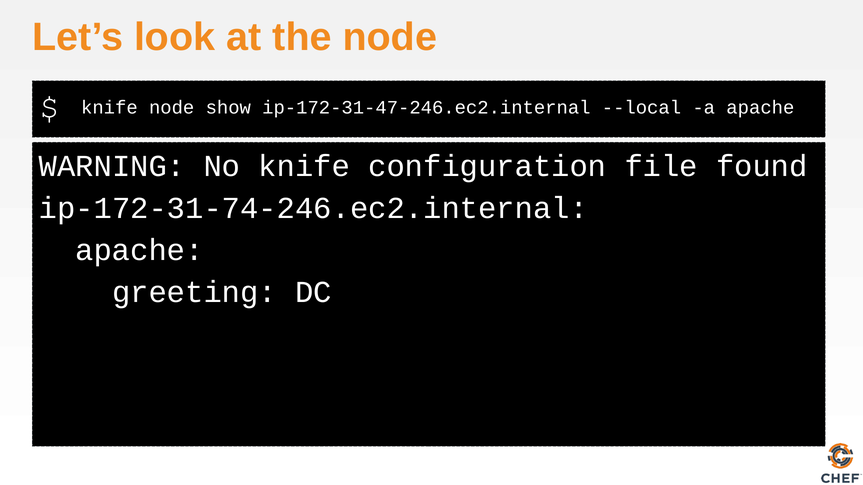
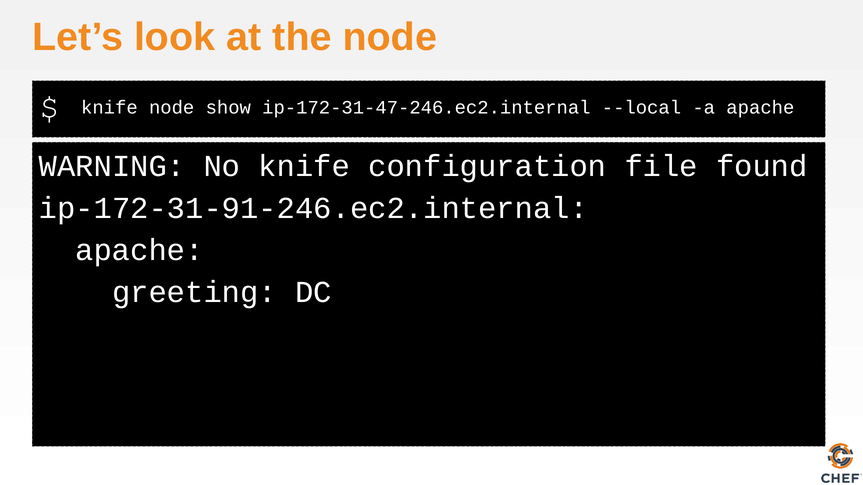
ip-172-31-74-246.ec2.internal: ip-172-31-74-246.ec2.internal -> ip-172-31-91-246.ec2.internal
